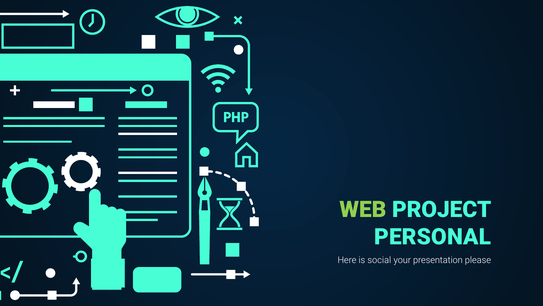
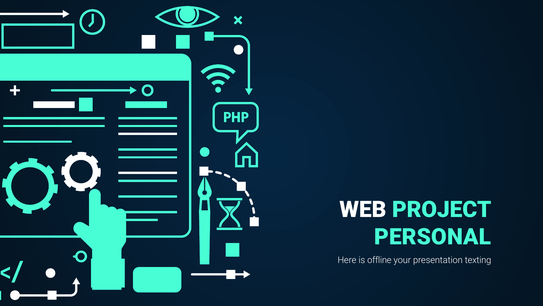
WEB colour: light green -> white
social: social -> offline
please: please -> texting
